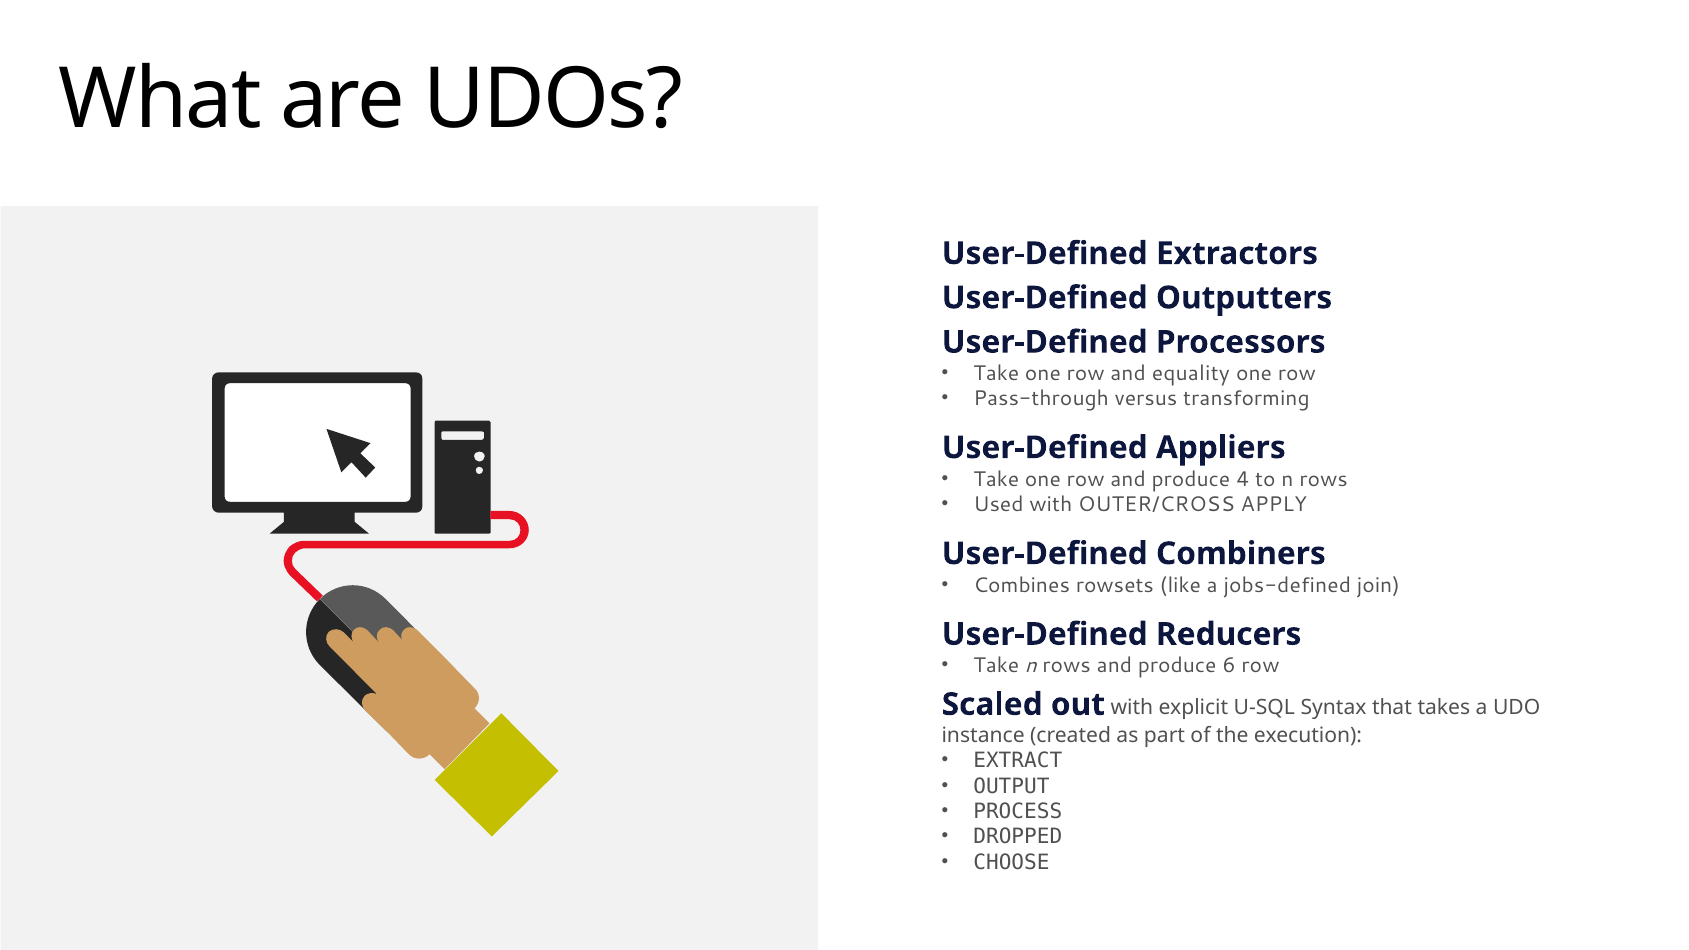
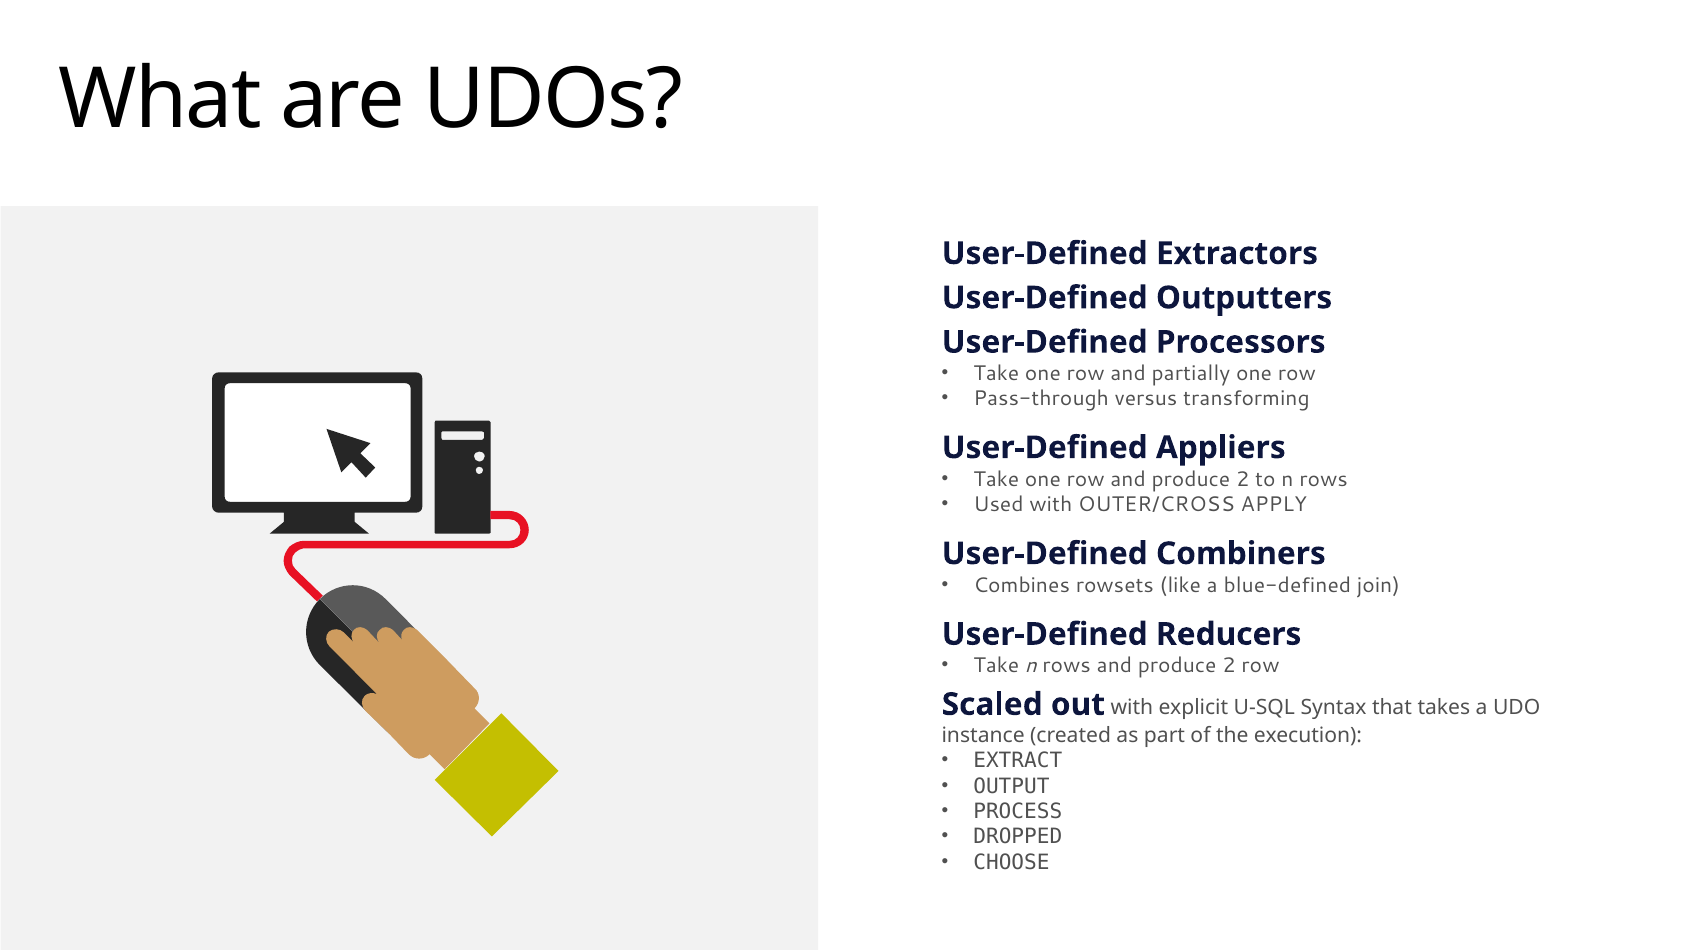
equality: equality -> partially
row and produce 4: 4 -> 2
jobs-defined: jobs-defined -> blue-defined
rows and produce 6: 6 -> 2
